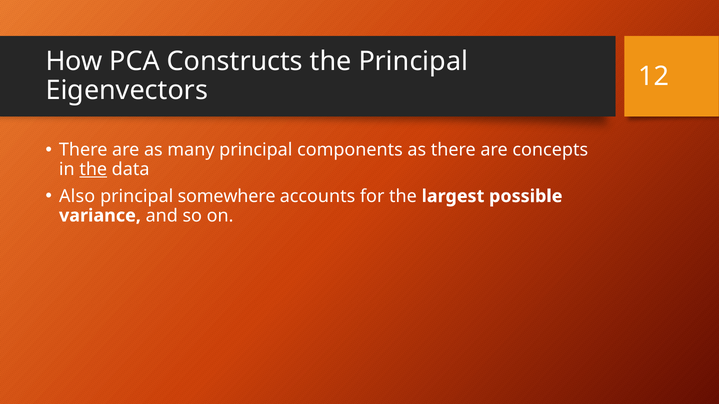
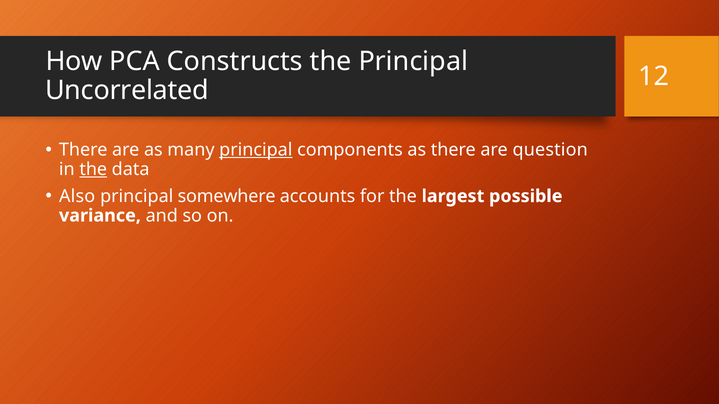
Eigenvectors: Eigenvectors -> Uncorrelated
principal at (256, 150) underline: none -> present
concepts: concepts -> question
